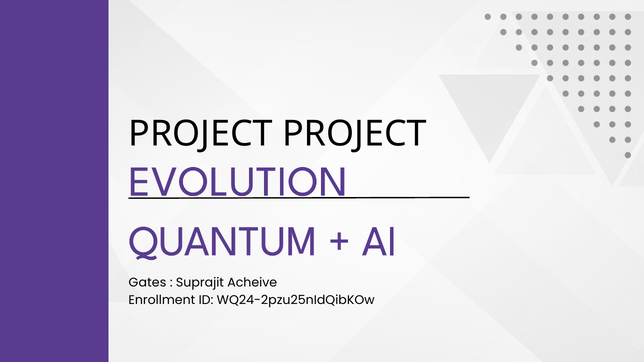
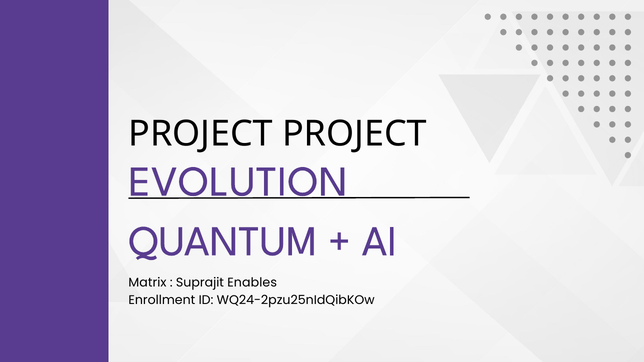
Gates: Gates -> Matrix
Acheive: Acheive -> Enables
